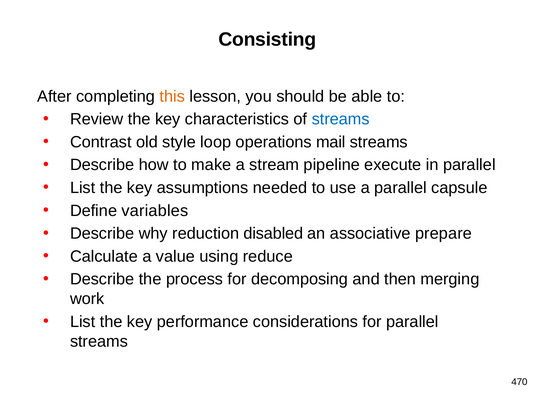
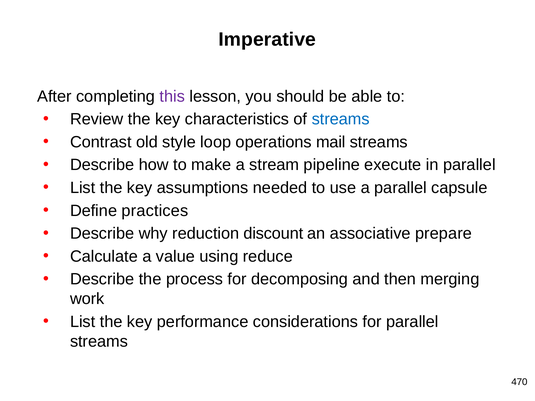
Consisting: Consisting -> Imperative
this colour: orange -> purple
variables: variables -> practices
disabled: disabled -> discount
